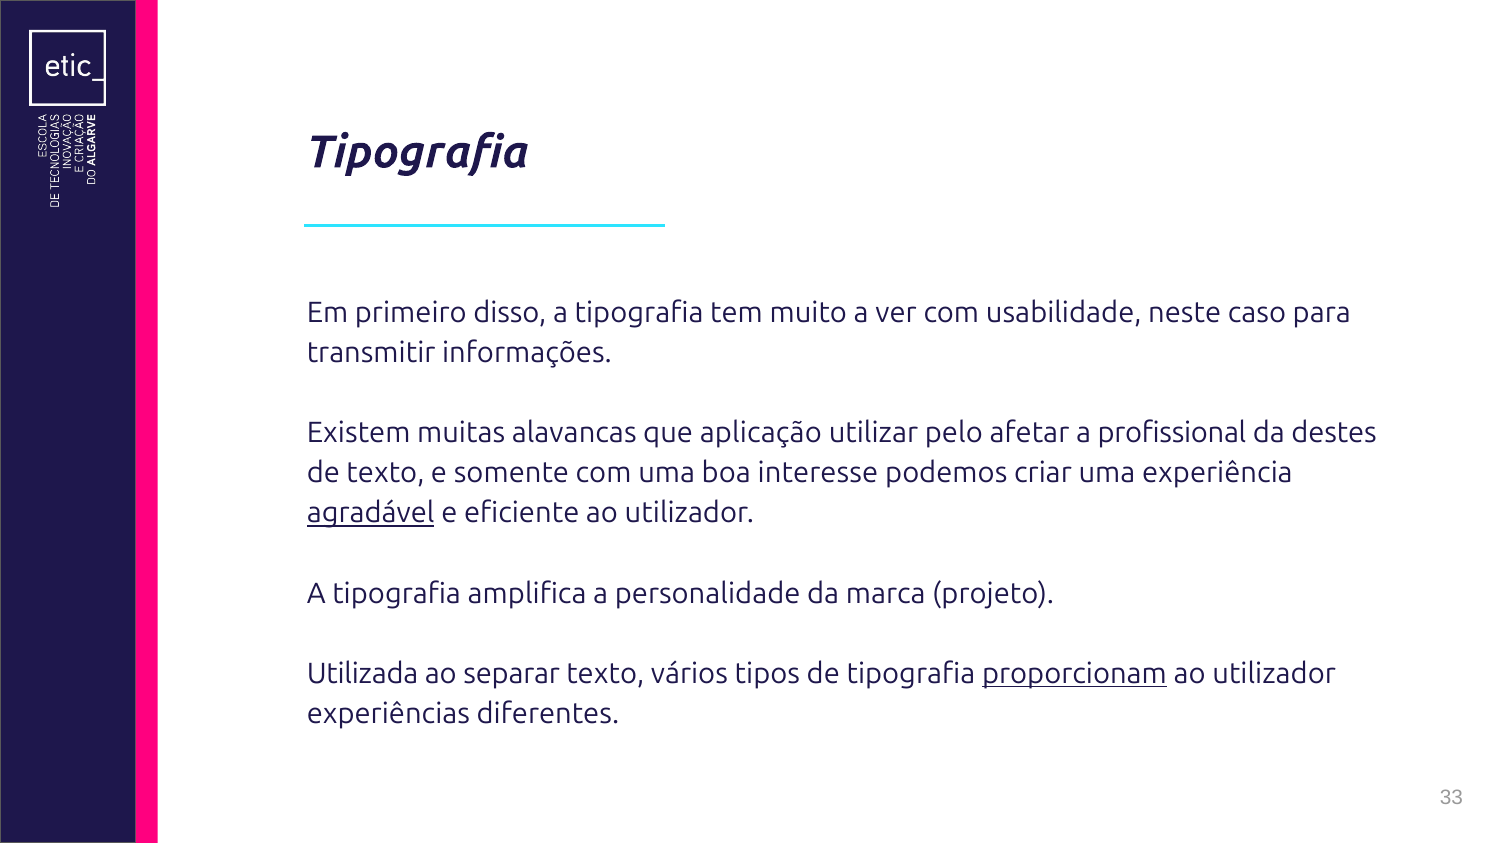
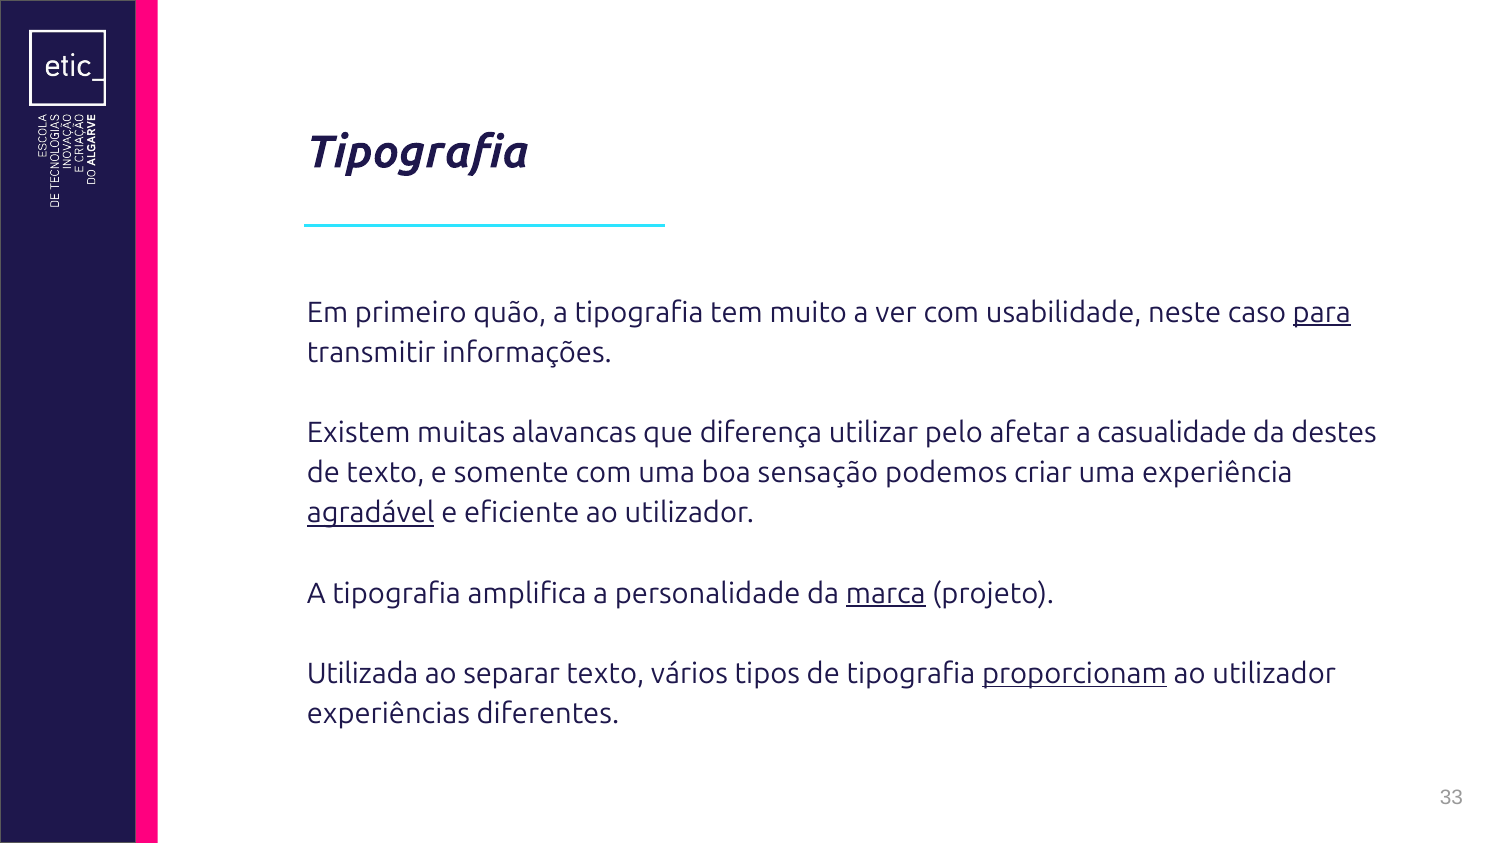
disso: disso -> quão
para underline: none -> present
aplicação: aplicação -> diferença
profissional: profissional -> casualidade
interesse: interesse -> sensação
marca underline: none -> present
